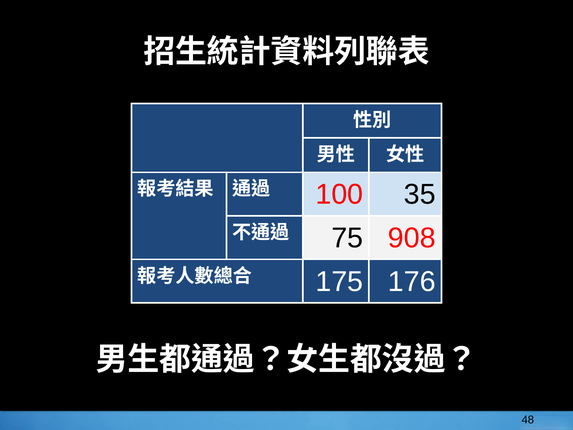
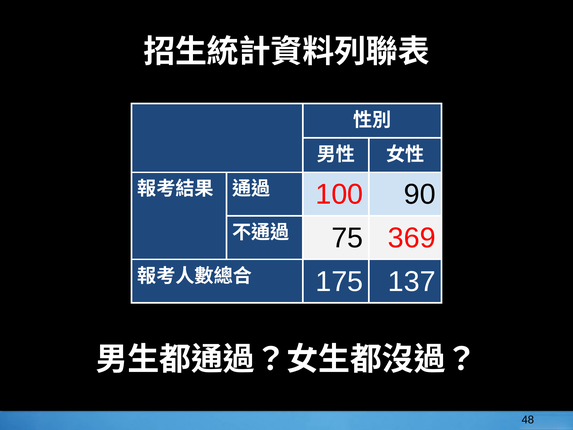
35: 35 -> 90
908: 908 -> 369
176: 176 -> 137
